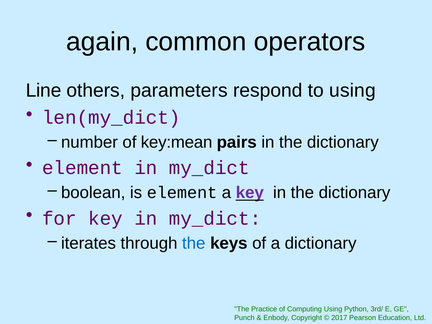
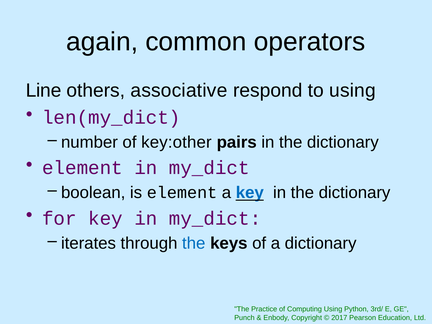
parameters: parameters -> associative
key:mean: key:mean -> key:other
key at (250, 193) colour: purple -> blue
